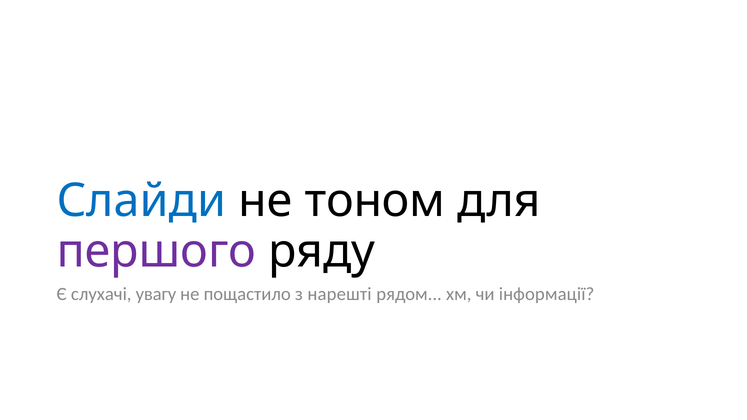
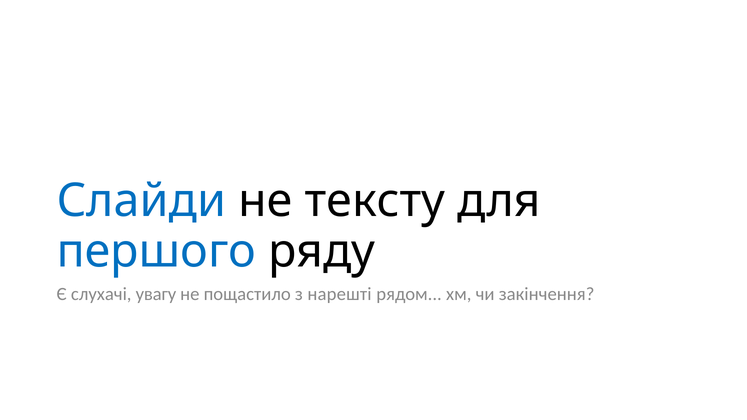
тоном: тоном -> тексту
першого colour: purple -> blue
інформації: інформації -> закінчення
